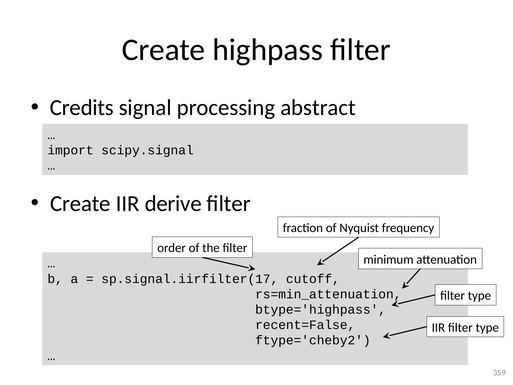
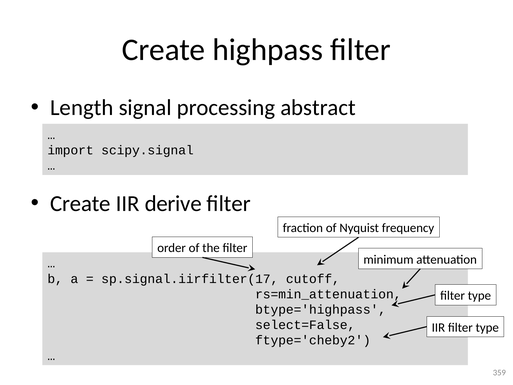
Credits: Credits -> Length
recent=False: recent=False -> select=False
